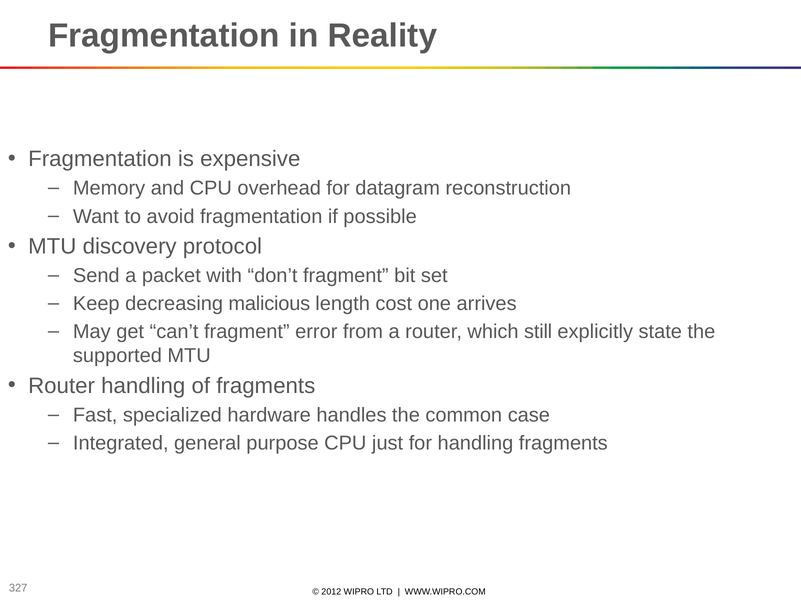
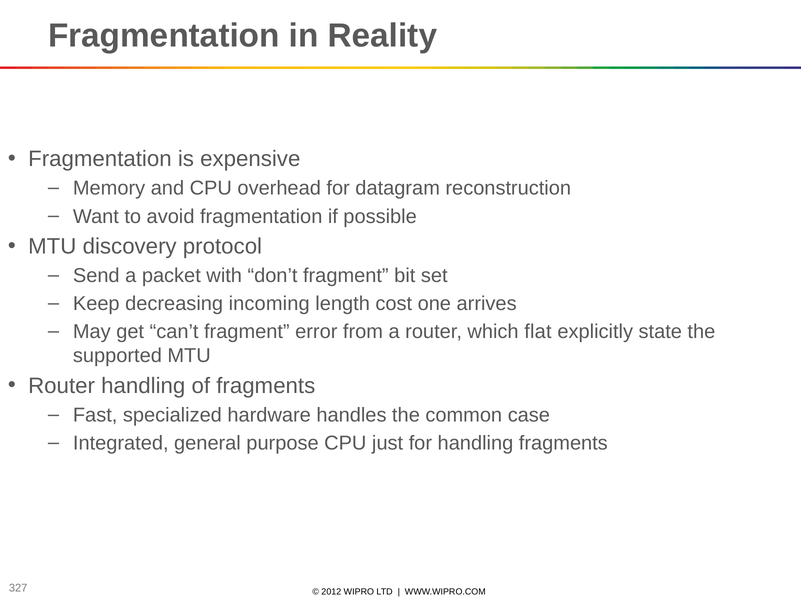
malicious: malicious -> incoming
still: still -> flat
